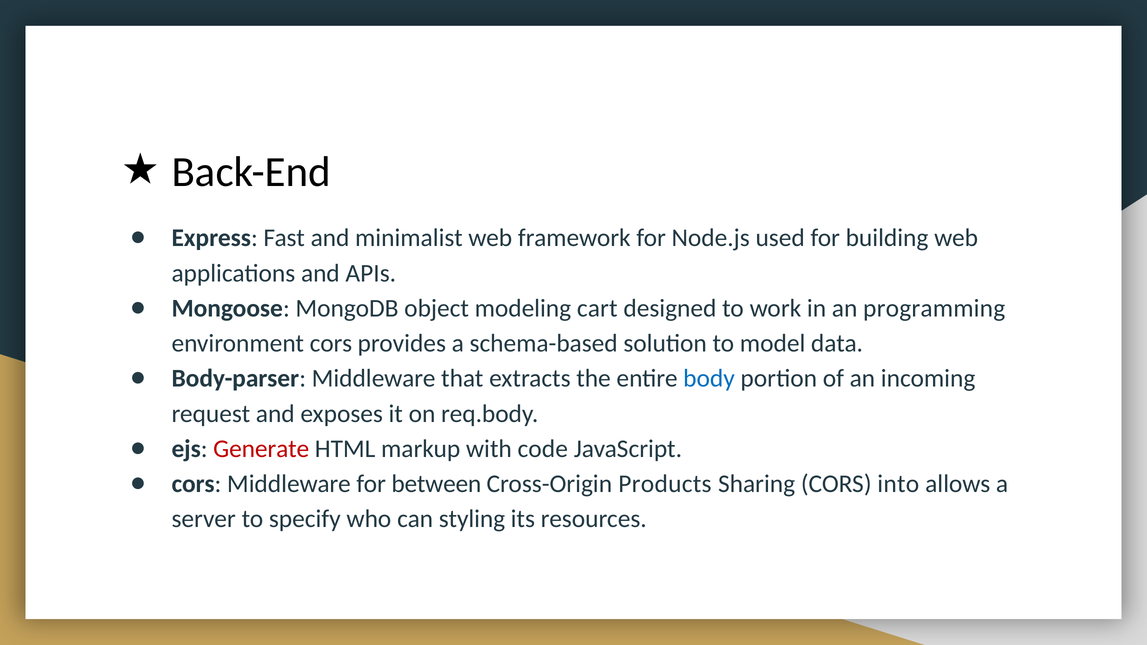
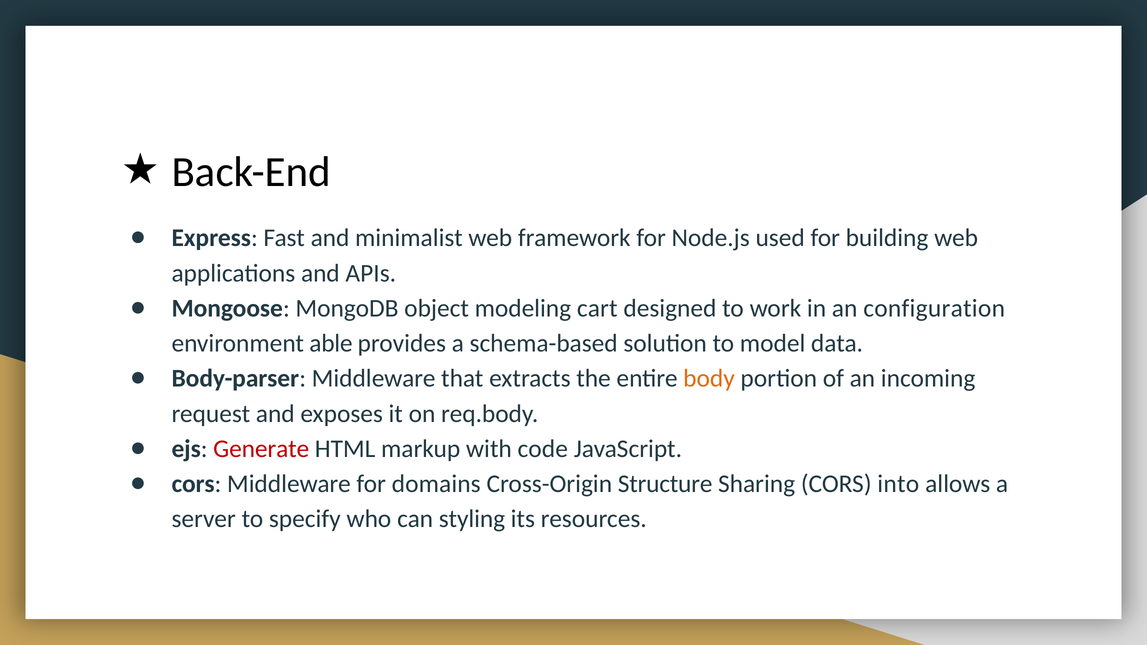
programming: programming -> configuration
environment cors: cors -> able
body colour: blue -> orange
between: between -> domains
Products: Products -> Structure
